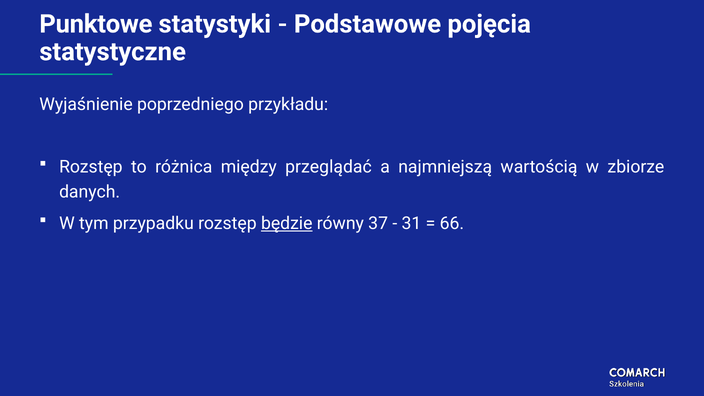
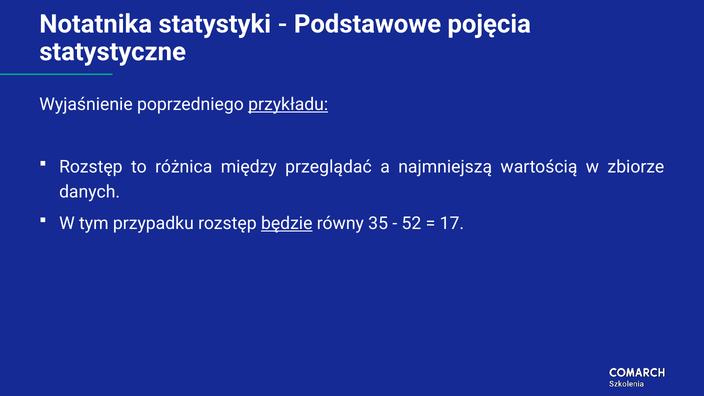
Punktowe: Punktowe -> Notatnika
przykładu underline: none -> present
37: 37 -> 35
31: 31 -> 52
66: 66 -> 17
